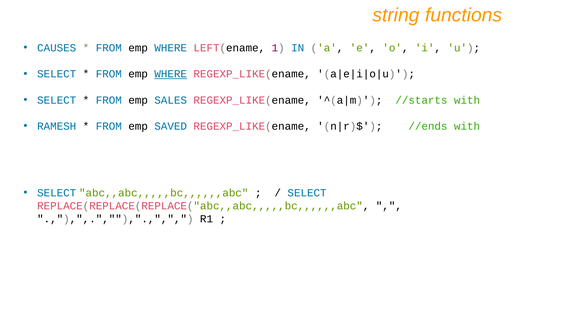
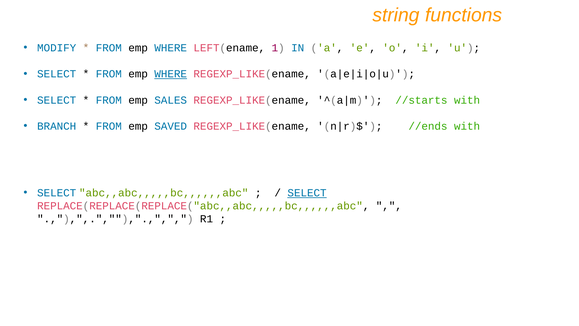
CAUSES: CAUSES -> MODIFY
RAMESH: RAMESH -> BRANCH
SELECT at (307, 193) underline: none -> present
